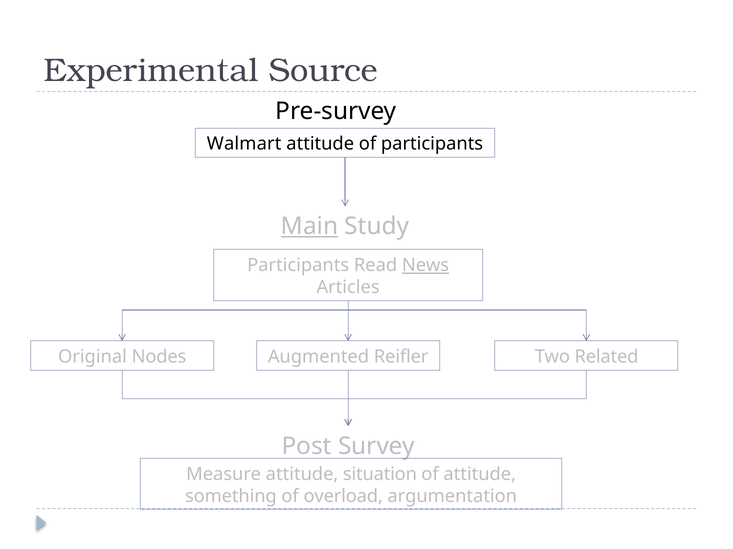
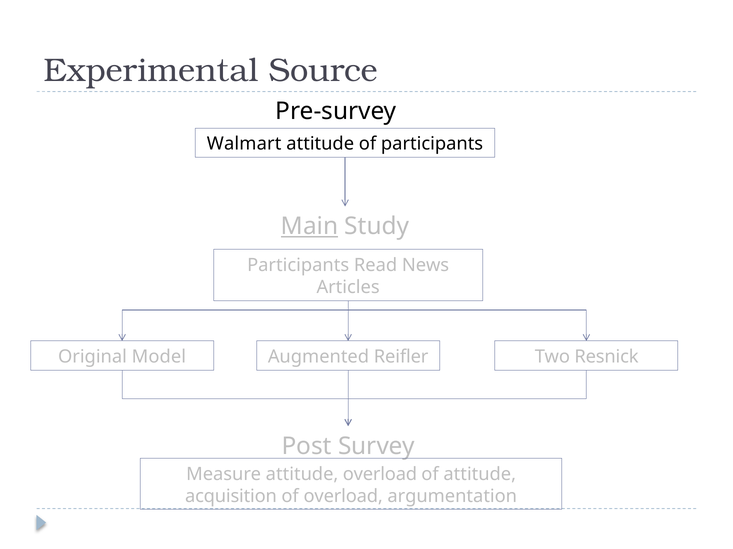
News underline: present -> none
Nodes: Nodes -> Model
Related: Related -> Resnick
attitude situation: situation -> overload
something: something -> acquisition
